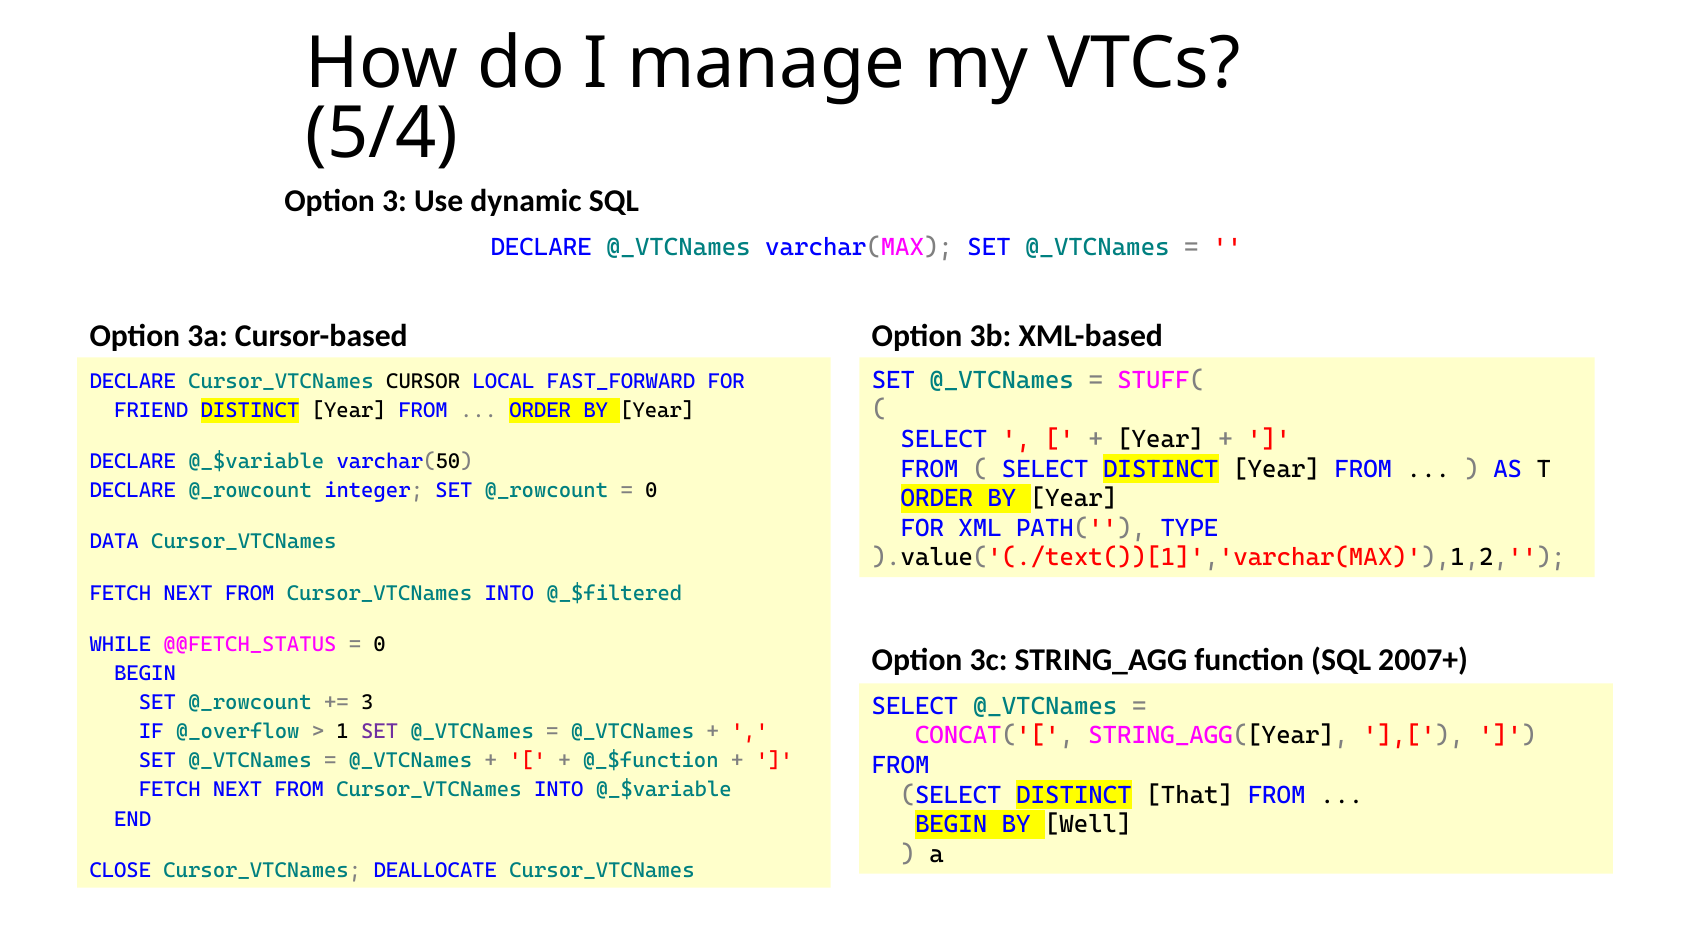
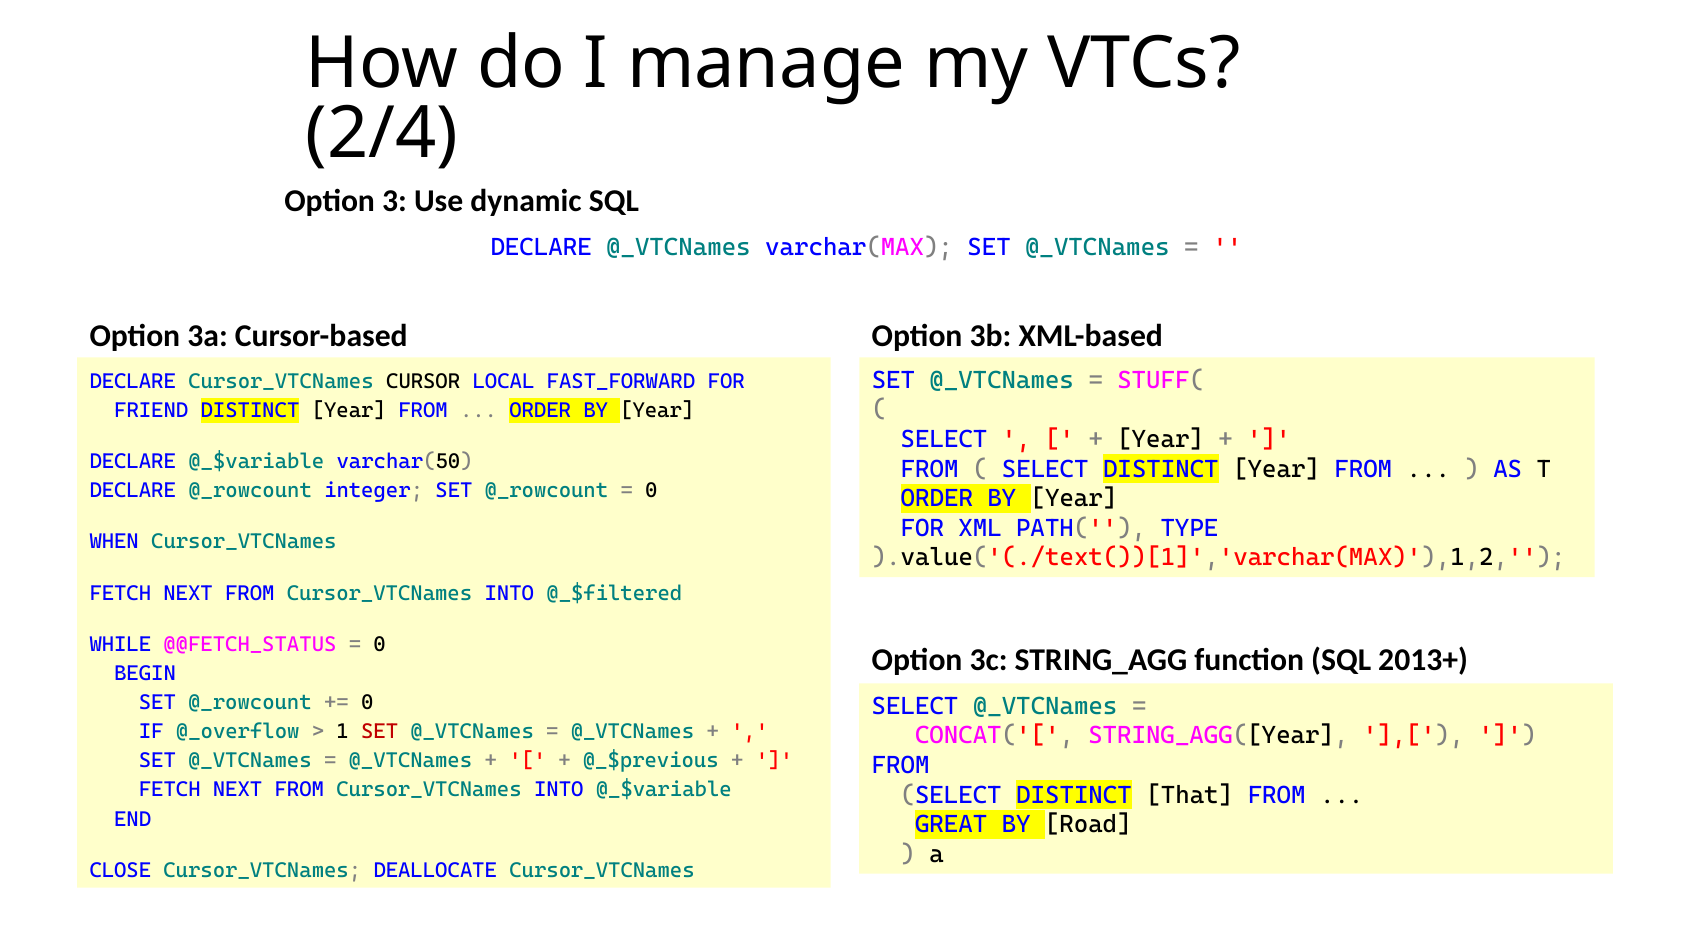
5/4: 5/4 -> 2/4
DATA: DATA -> WHEN
2007+: 2007+ -> 2013+
3 at (367, 702): 3 -> 0
SET at (380, 731) colour: purple -> red
@_$function: @_$function -> @_$previous
BEGIN at (951, 824): BEGIN -> GREAT
Well: Well -> Road
